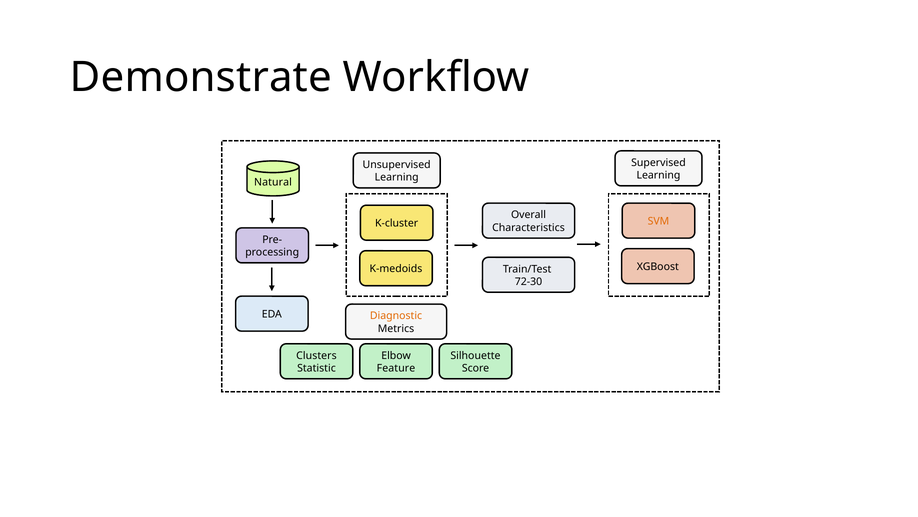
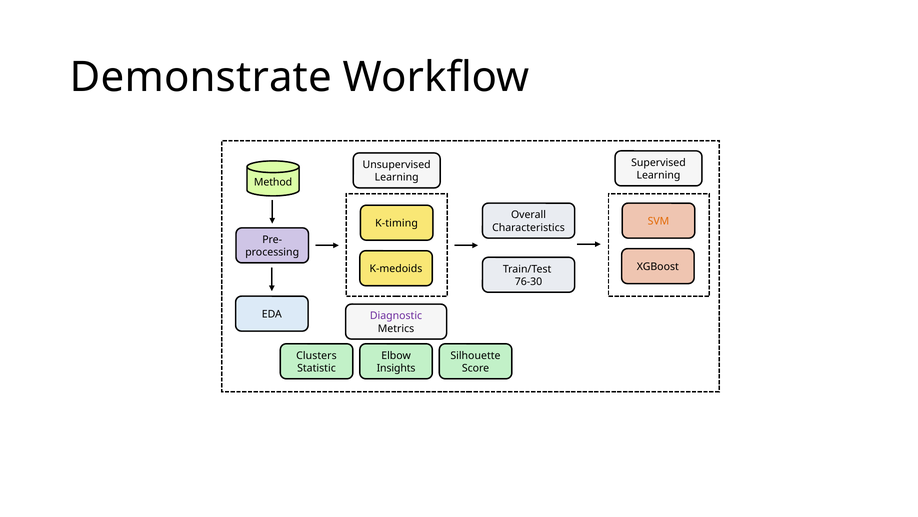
Natural: Natural -> Method
K-cluster: K-cluster -> K-timing
72-30: 72-30 -> 76-30
Diagnostic colour: orange -> purple
Feature: Feature -> Insights
